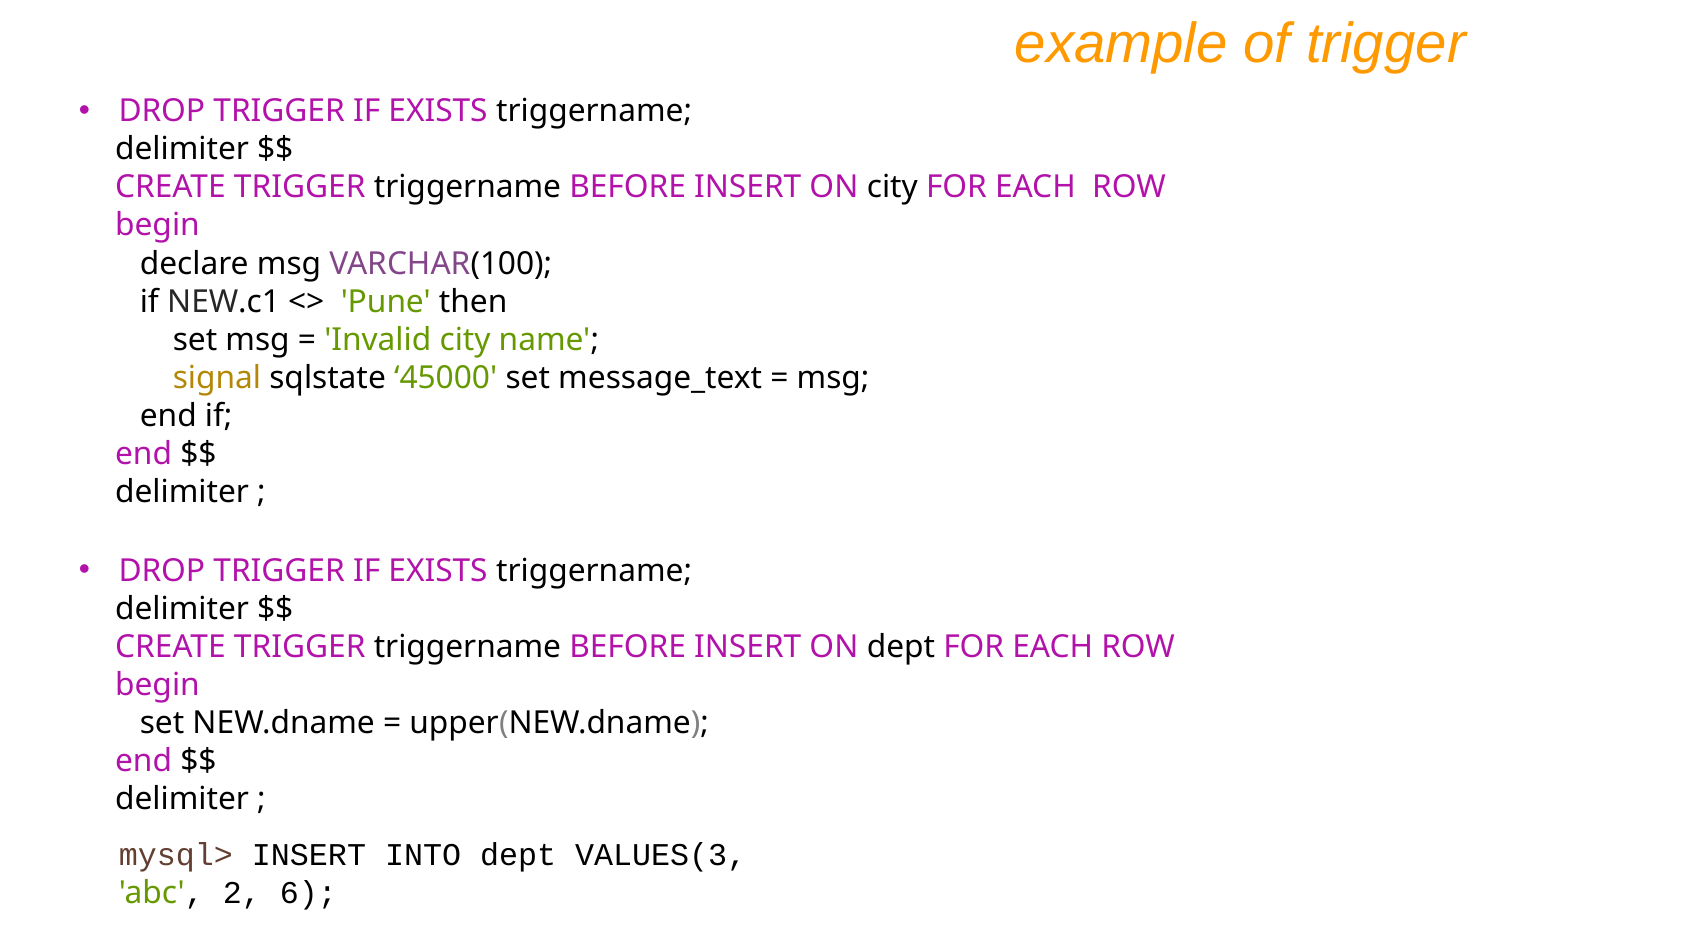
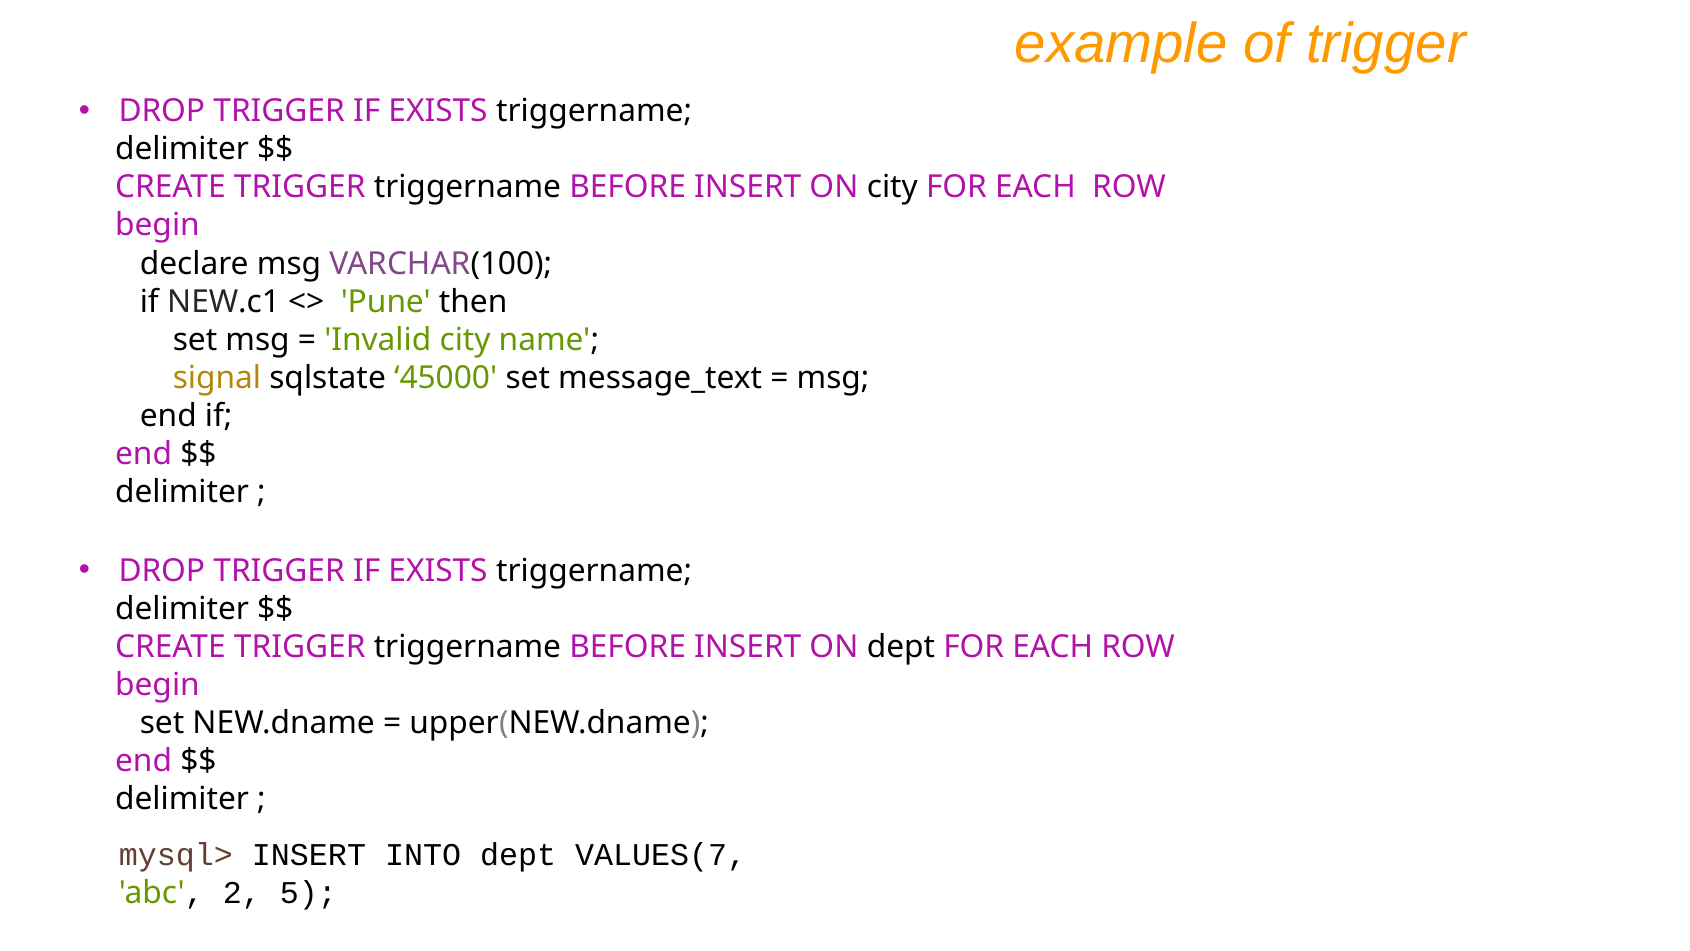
VALUES(3: VALUES(3 -> VALUES(7
6: 6 -> 5
